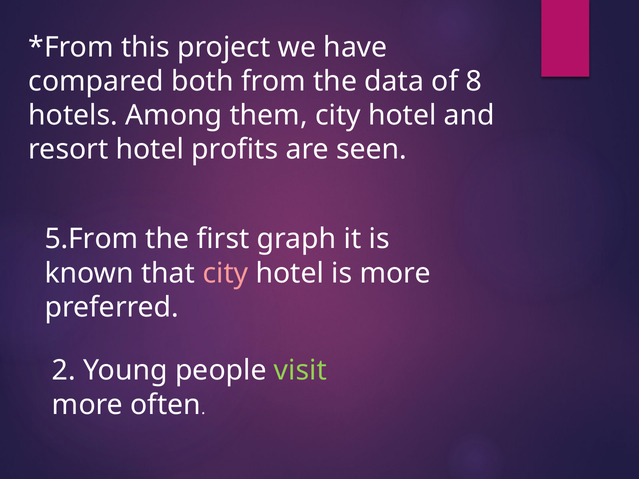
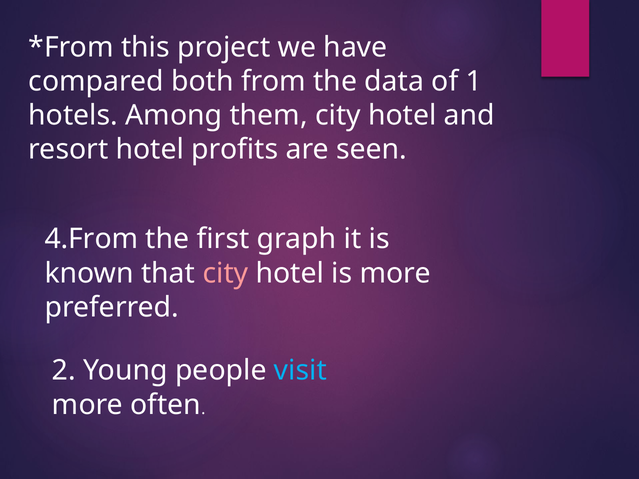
8: 8 -> 1
5.From: 5.From -> 4.From
visit colour: light green -> light blue
